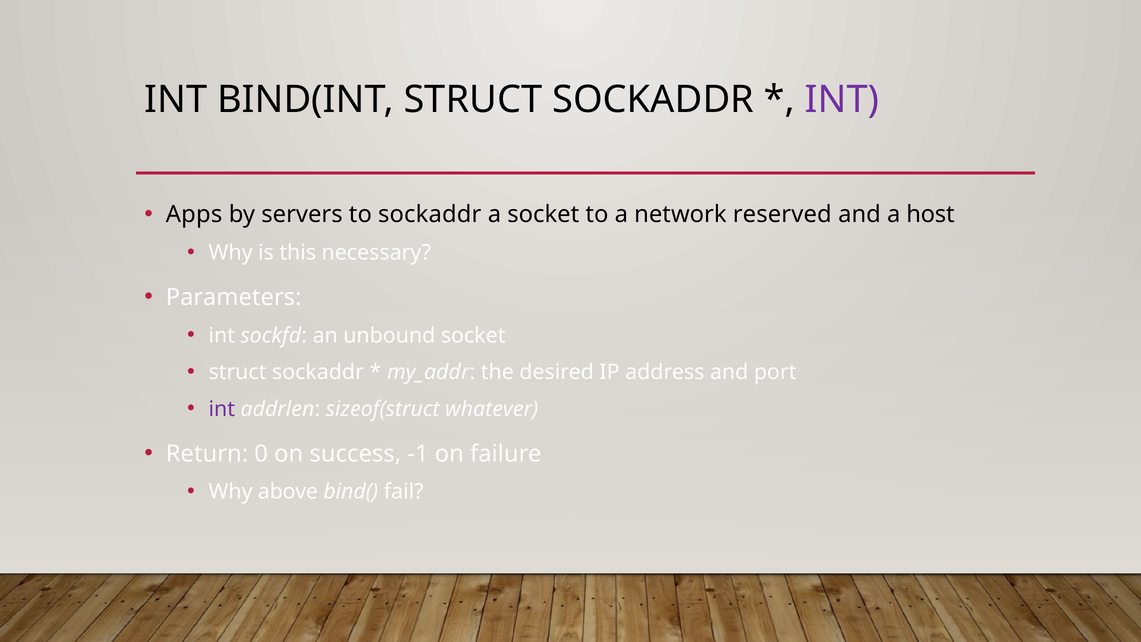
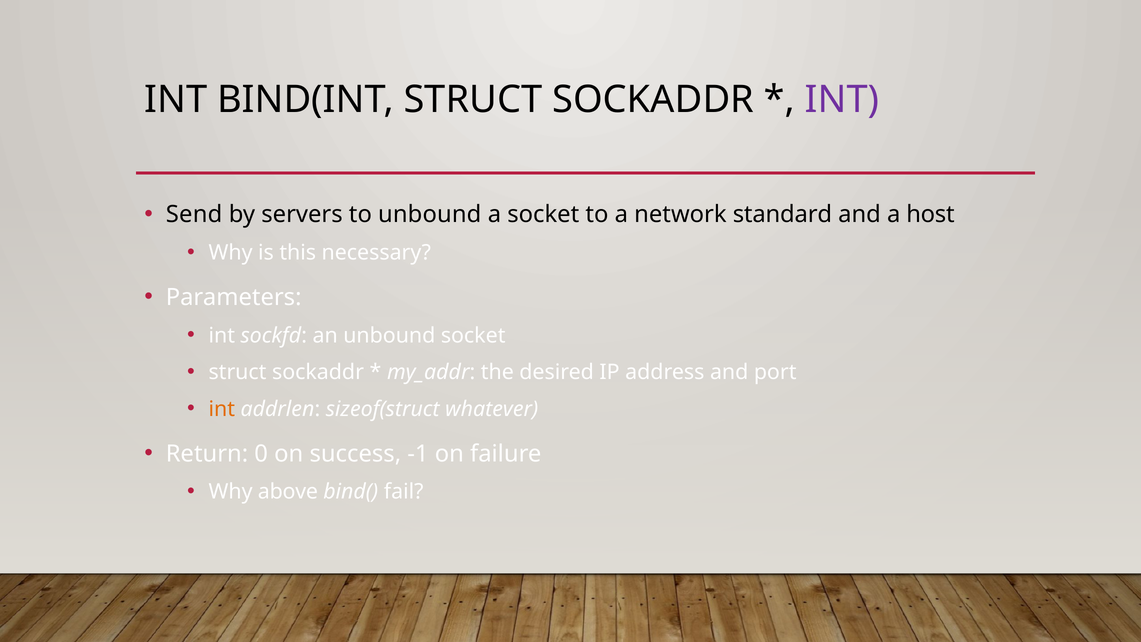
Apps: Apps -> Send
to sockaddr: sockaddr -> unbound
reserved: reserved -> standard
int at (222, 409) colour: purple -> orange
